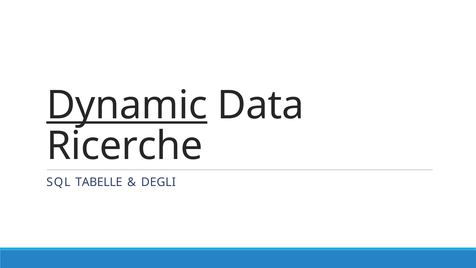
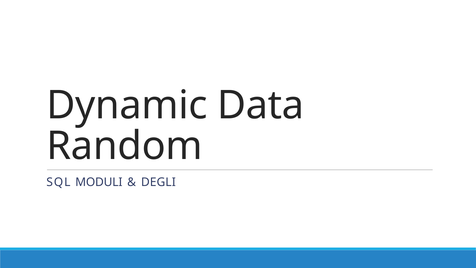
Dynamic underline: present -> none
Ricerche: Ricerche -> Random
TABELLE: TABELLE -> MODULI
